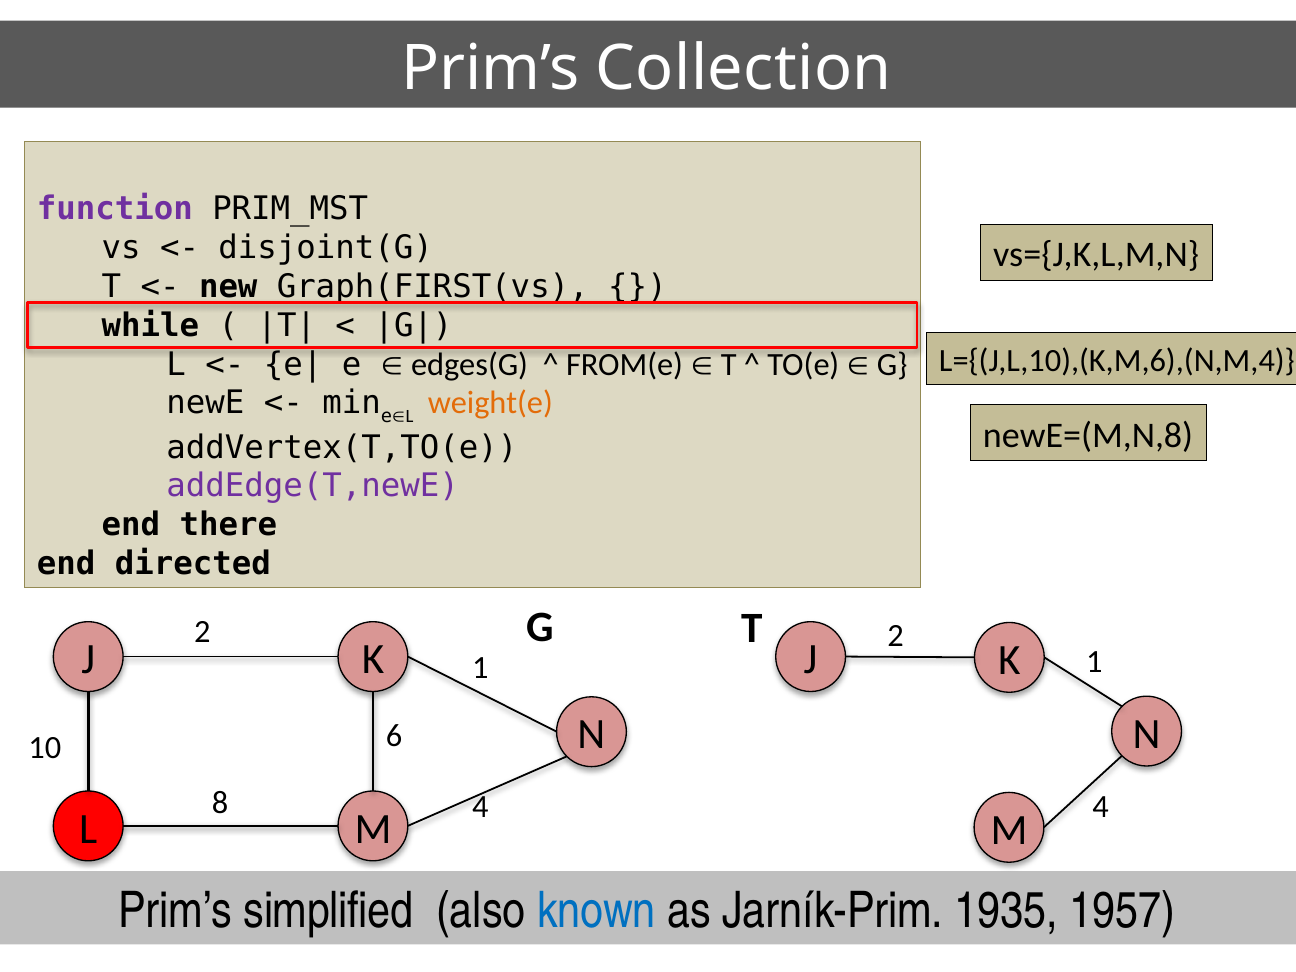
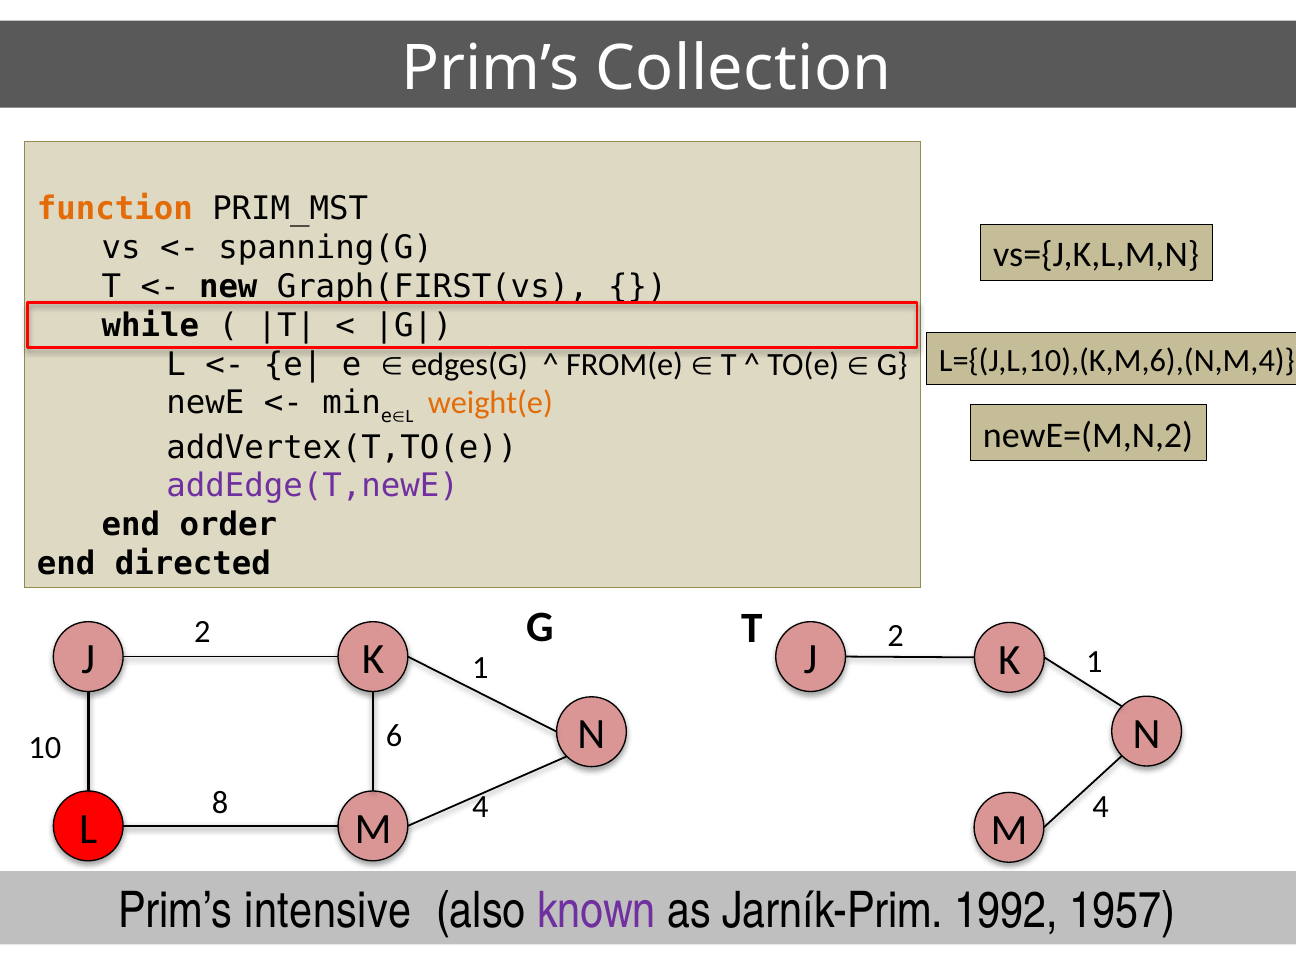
function colour: purple -> orange
disjoint(G: disjoint(G -> spanning(G
newE=(M,N,8: newE=(M,N,8 -> newE=(M,N,2
there: there -> order
simplified: simplified -> intensive
known colour: blue -> purple
1935: 1935 -> 1992
